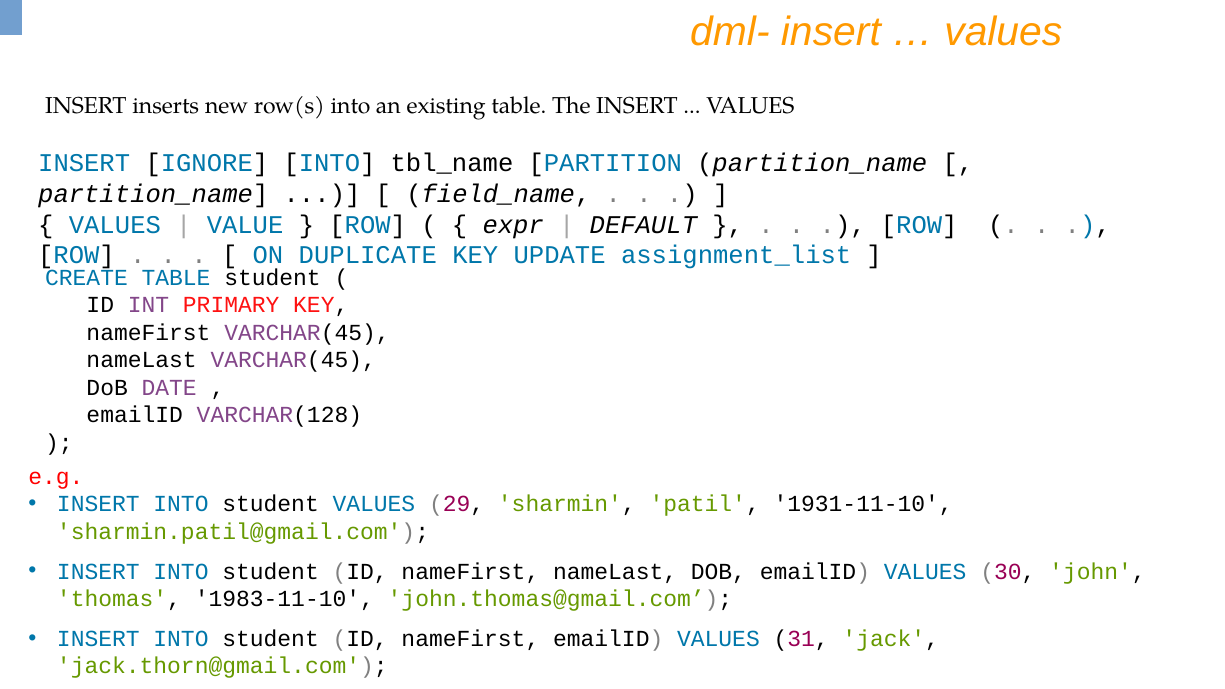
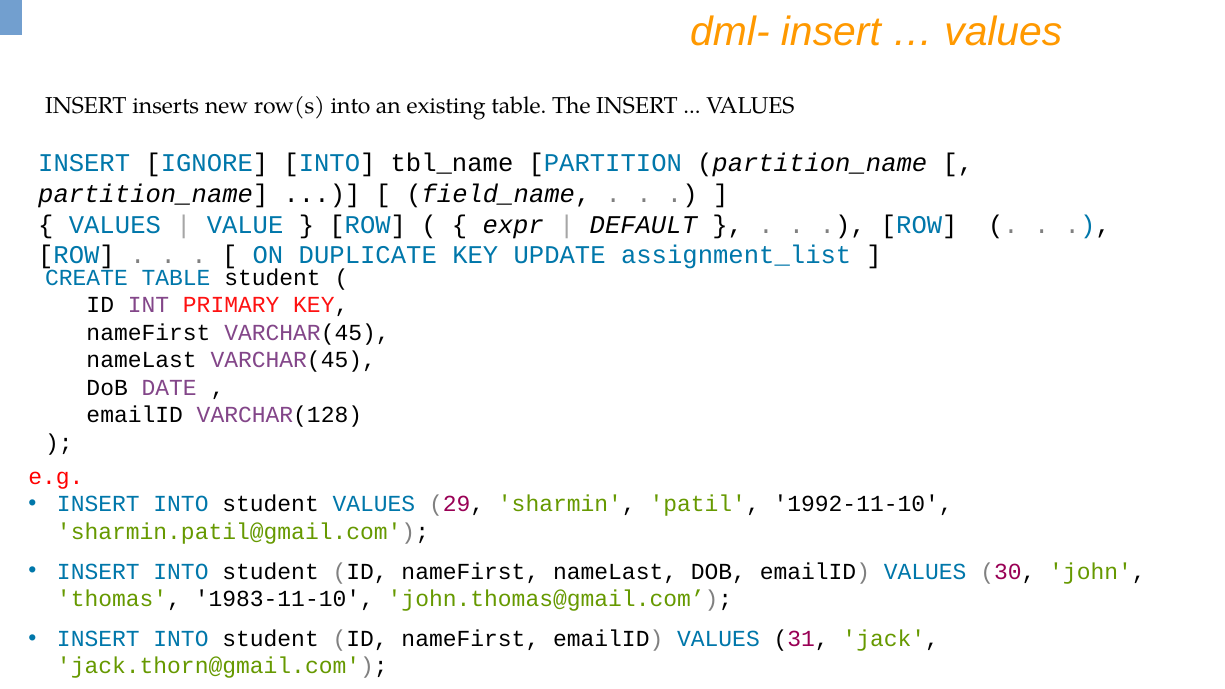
1931-11-10: 1931-11-10 -> 1992-11-10
